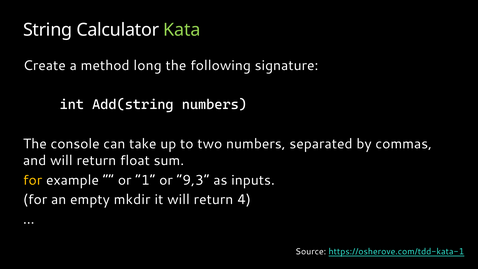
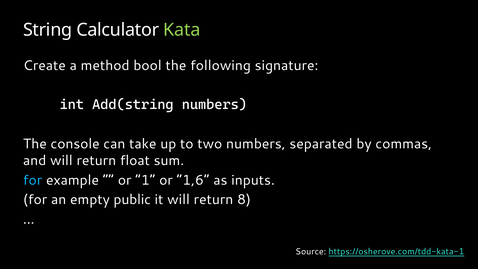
long: long -> bool
for at (33, 180) colour: yellow -> light blue
9,3: 9,3 -> 1,6
mkdir: mkdir -> public
4: 4 -> 8
